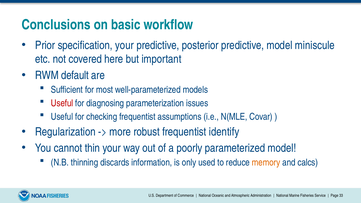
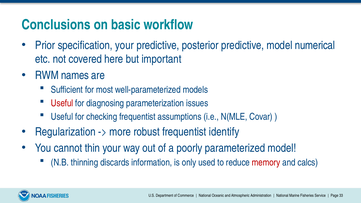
miniscule: miniscule -> numerical
default: default -> names
memory colour: orange -> red
